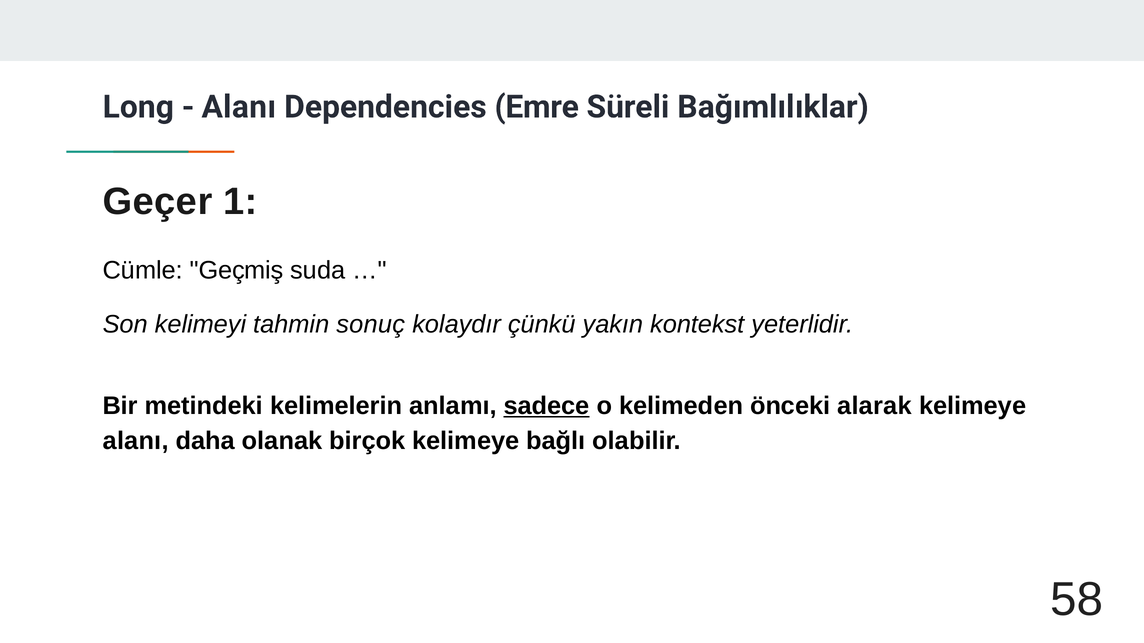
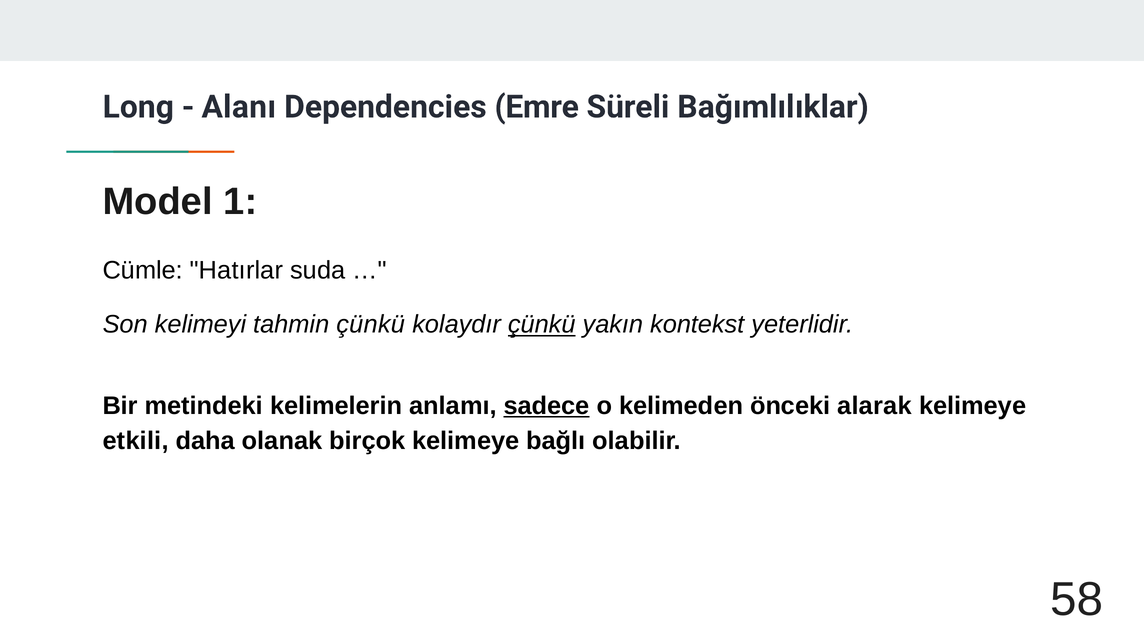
Geçer: Geçer -> Model
Geçmiş: Geçmiş -> Hatırlar
tahmin sonuç: sonuç -> çünkü
çünkü at (542, 325) underline: none -> present
alanı at (136, 441): alanı -> etkili
